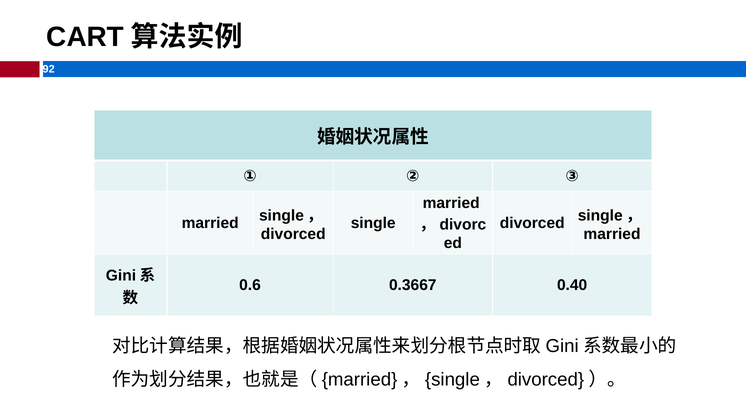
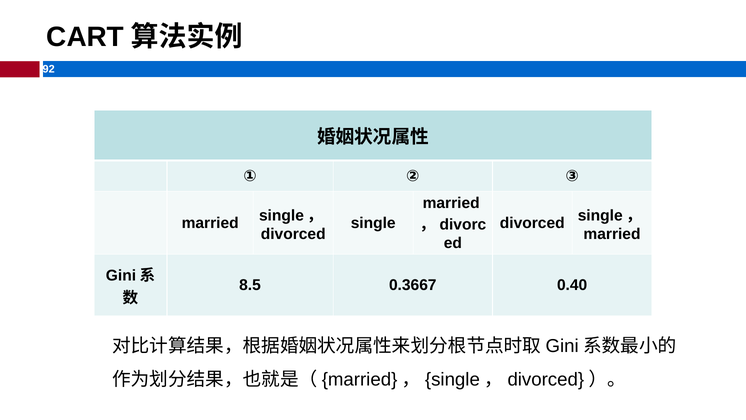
0.6: 0.6 -> 8.5
